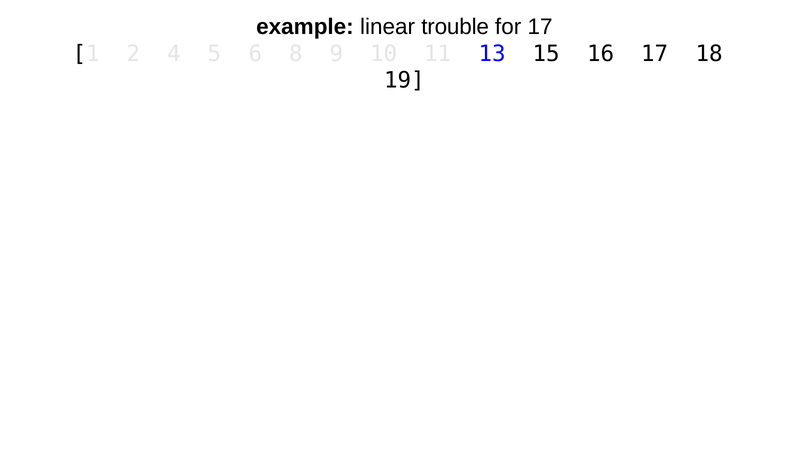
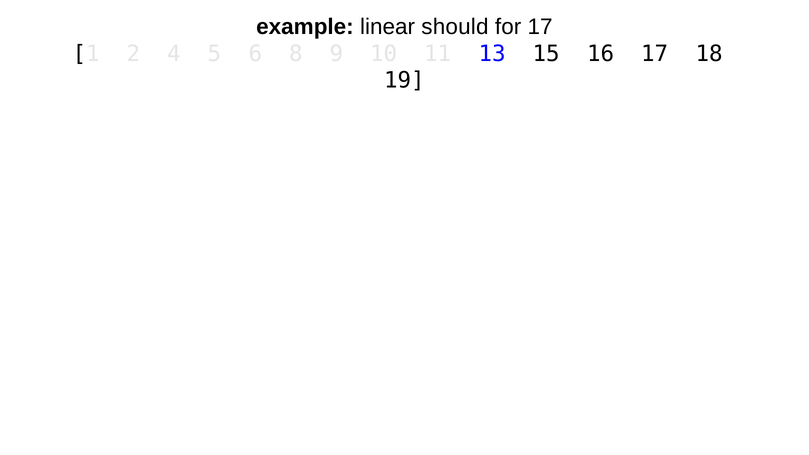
trouble: trouble -> should
